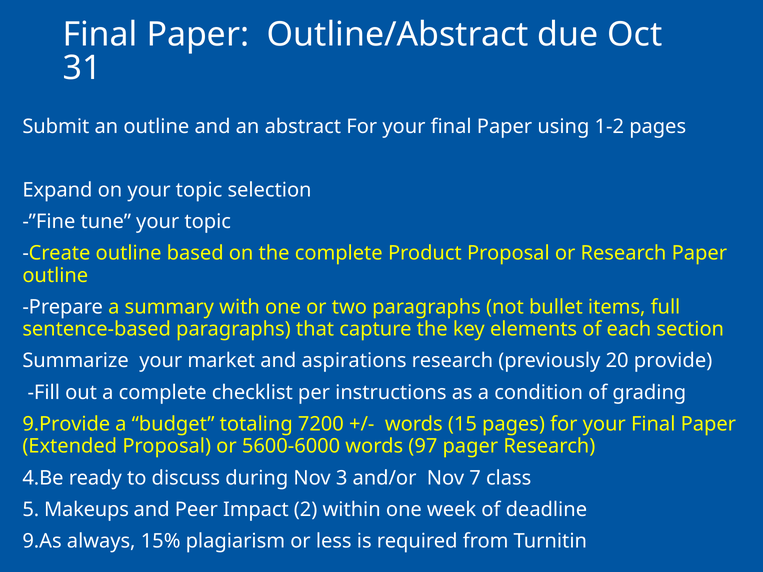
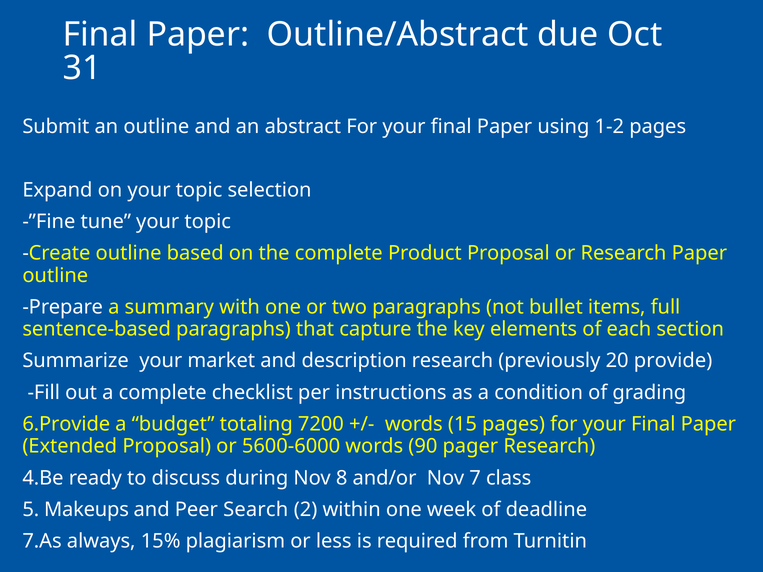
aspirations: aspirations -> description
9.Provide: 9.Provide -> 6.Provide
97: 97 -> 90
3: 3 -> 8
Impact: Impact -> Search
9.As: 9.As -> 7.As
